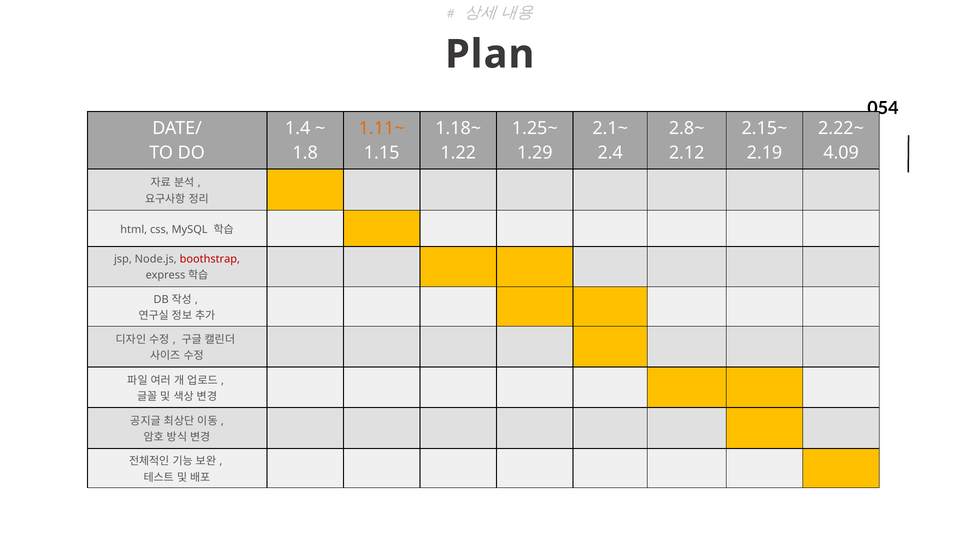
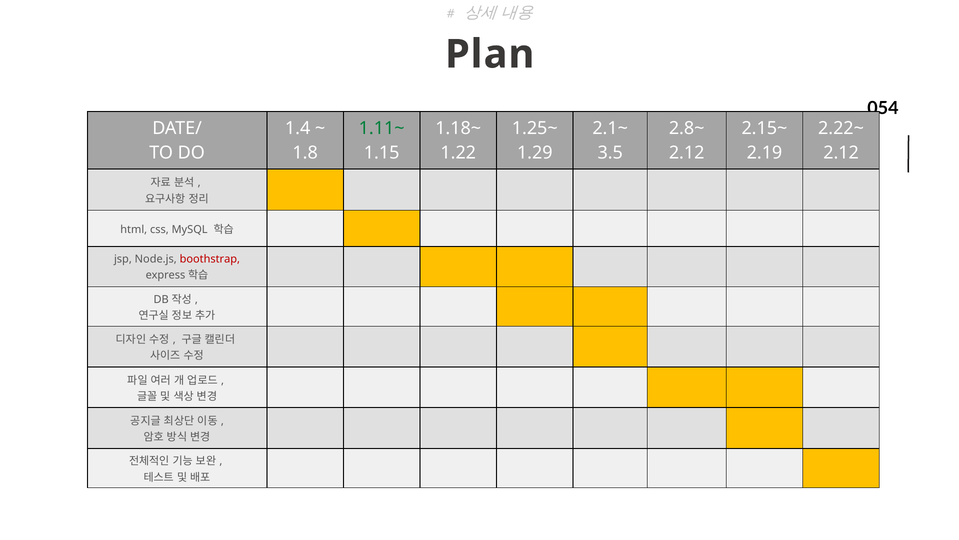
1.11~ colour: orange -> green
2.4: 2.4 -> 3.5
4.09 at (841, 153): 4.09 -> 2.12
